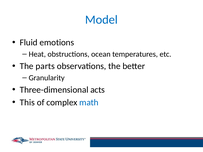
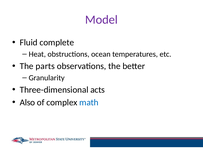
Model colour: blue -> purple
emotions: emotions -> complete
This: This -> Also
